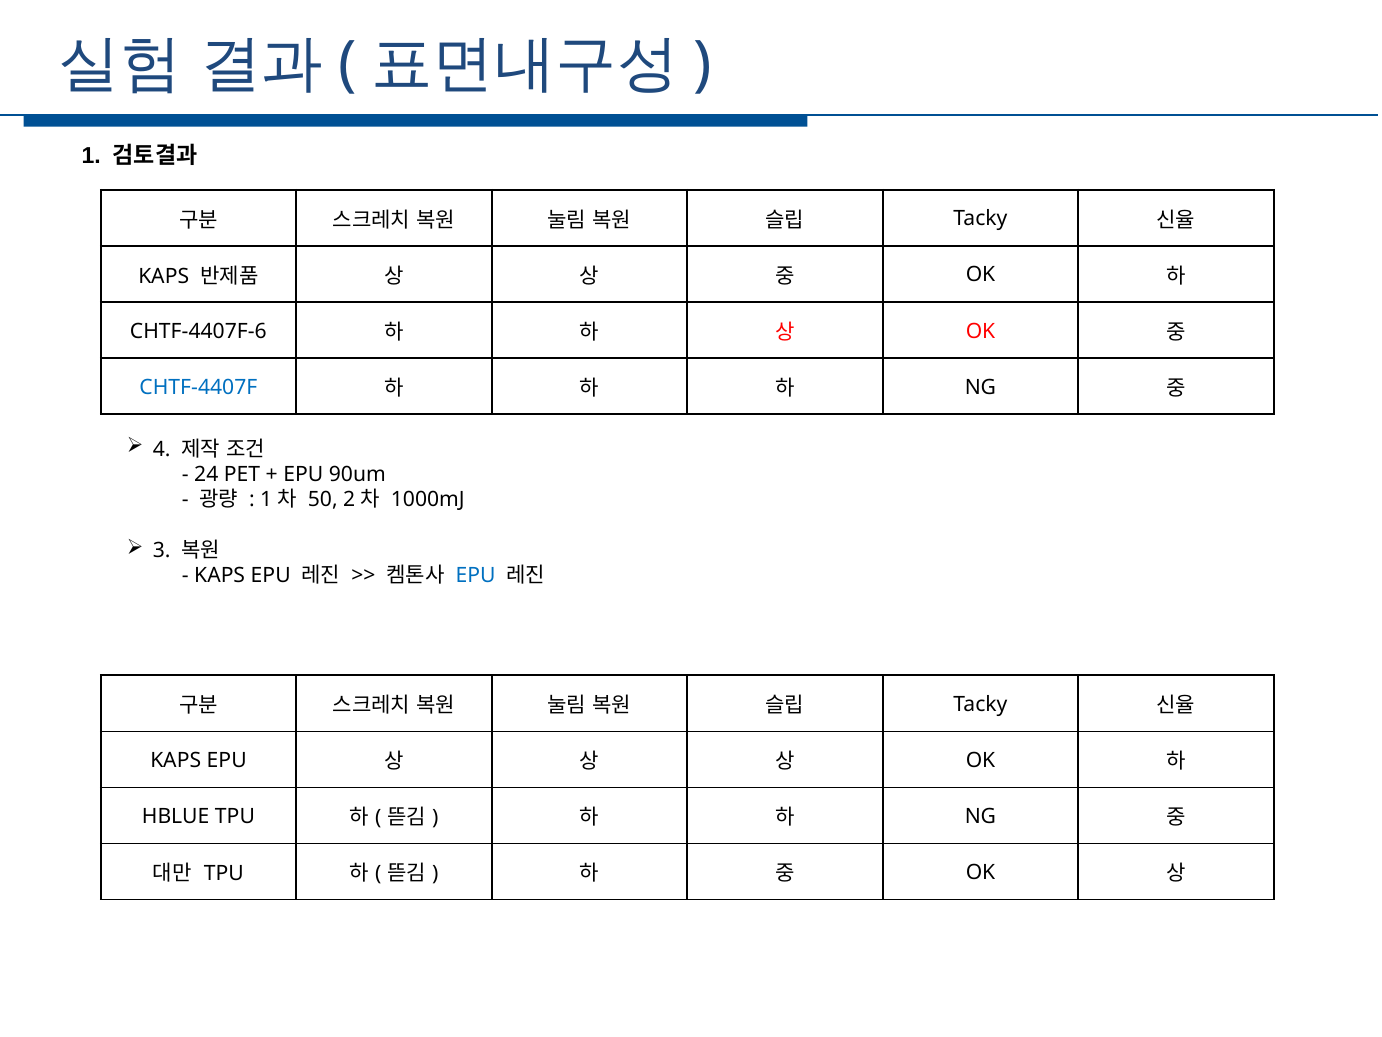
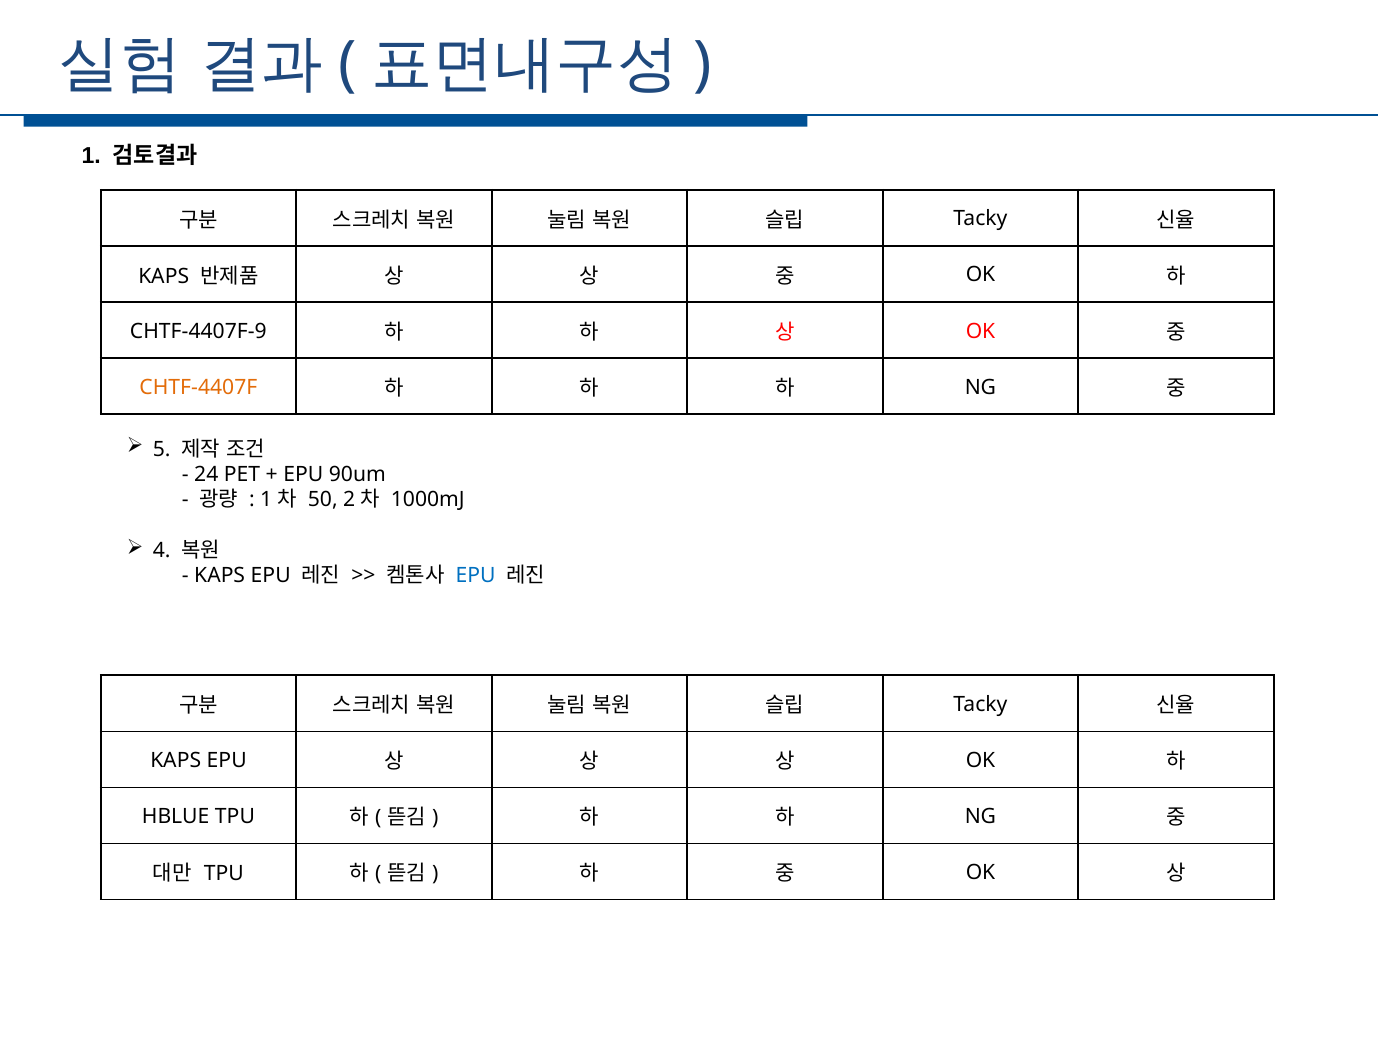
CHTF-4407F-6: CHTF-4407F-6 -> CHTF-4407F-9
CHTF-4407F colour: blue -> orange
4: 4 -> 5
3: 3 -> 4
